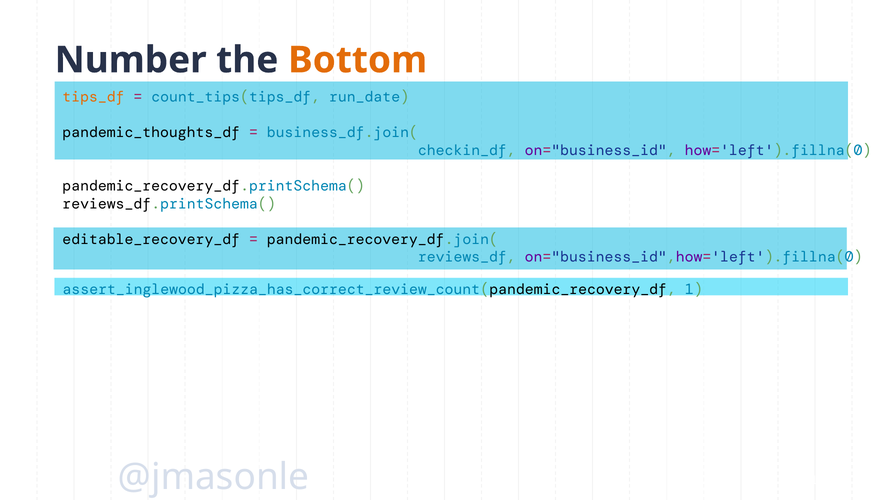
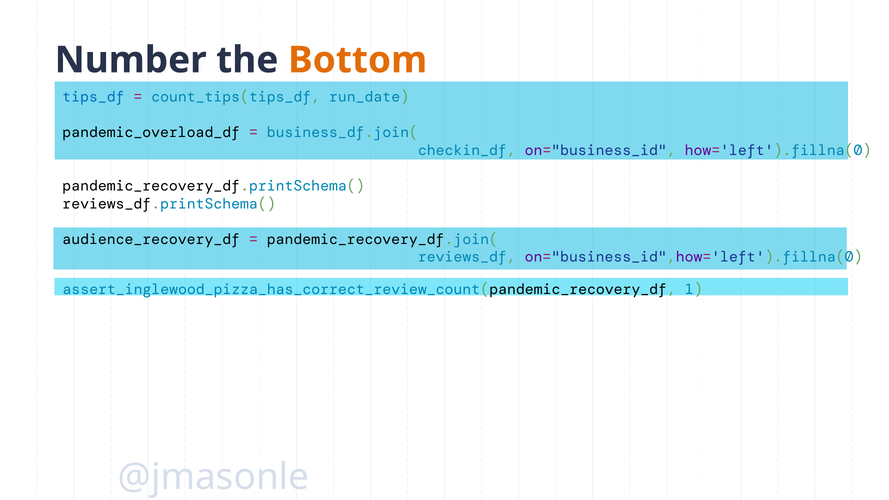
tips_df colour: orange -> blue
pandemic_thoughts_df: pandemic_thoughts_df -> pandemic_overload_df
editable_recovery_df: editable_recovery_df -> audience_recovery_df
